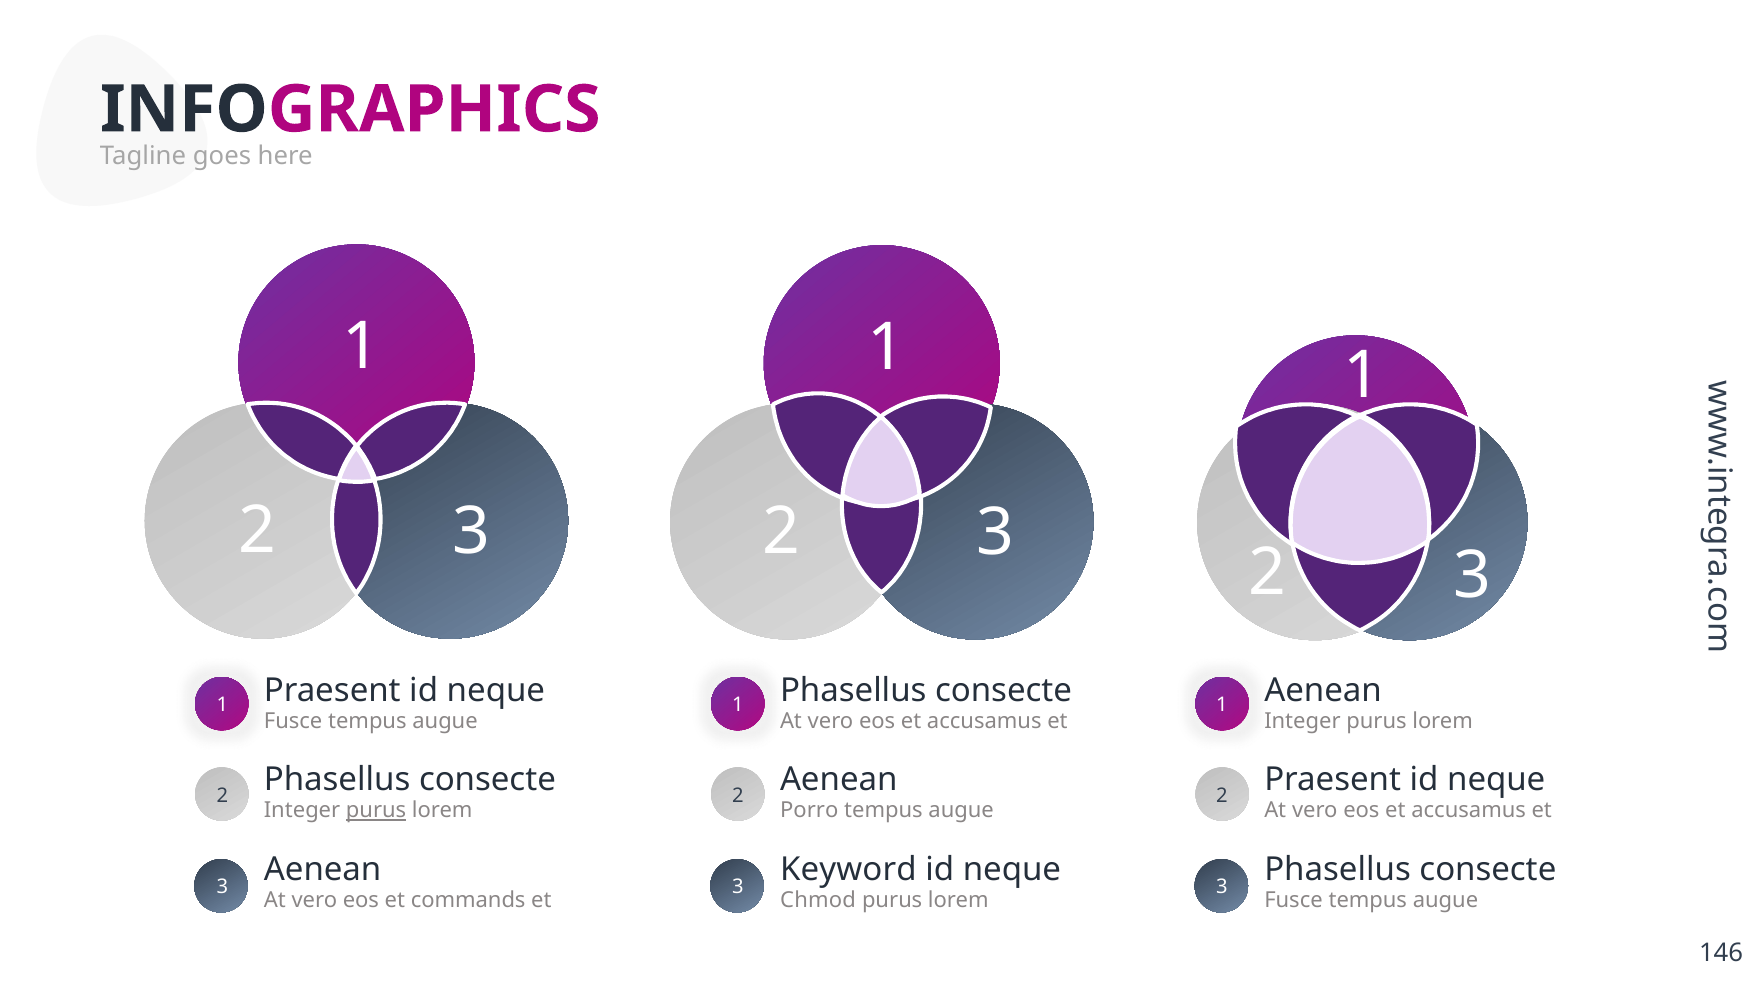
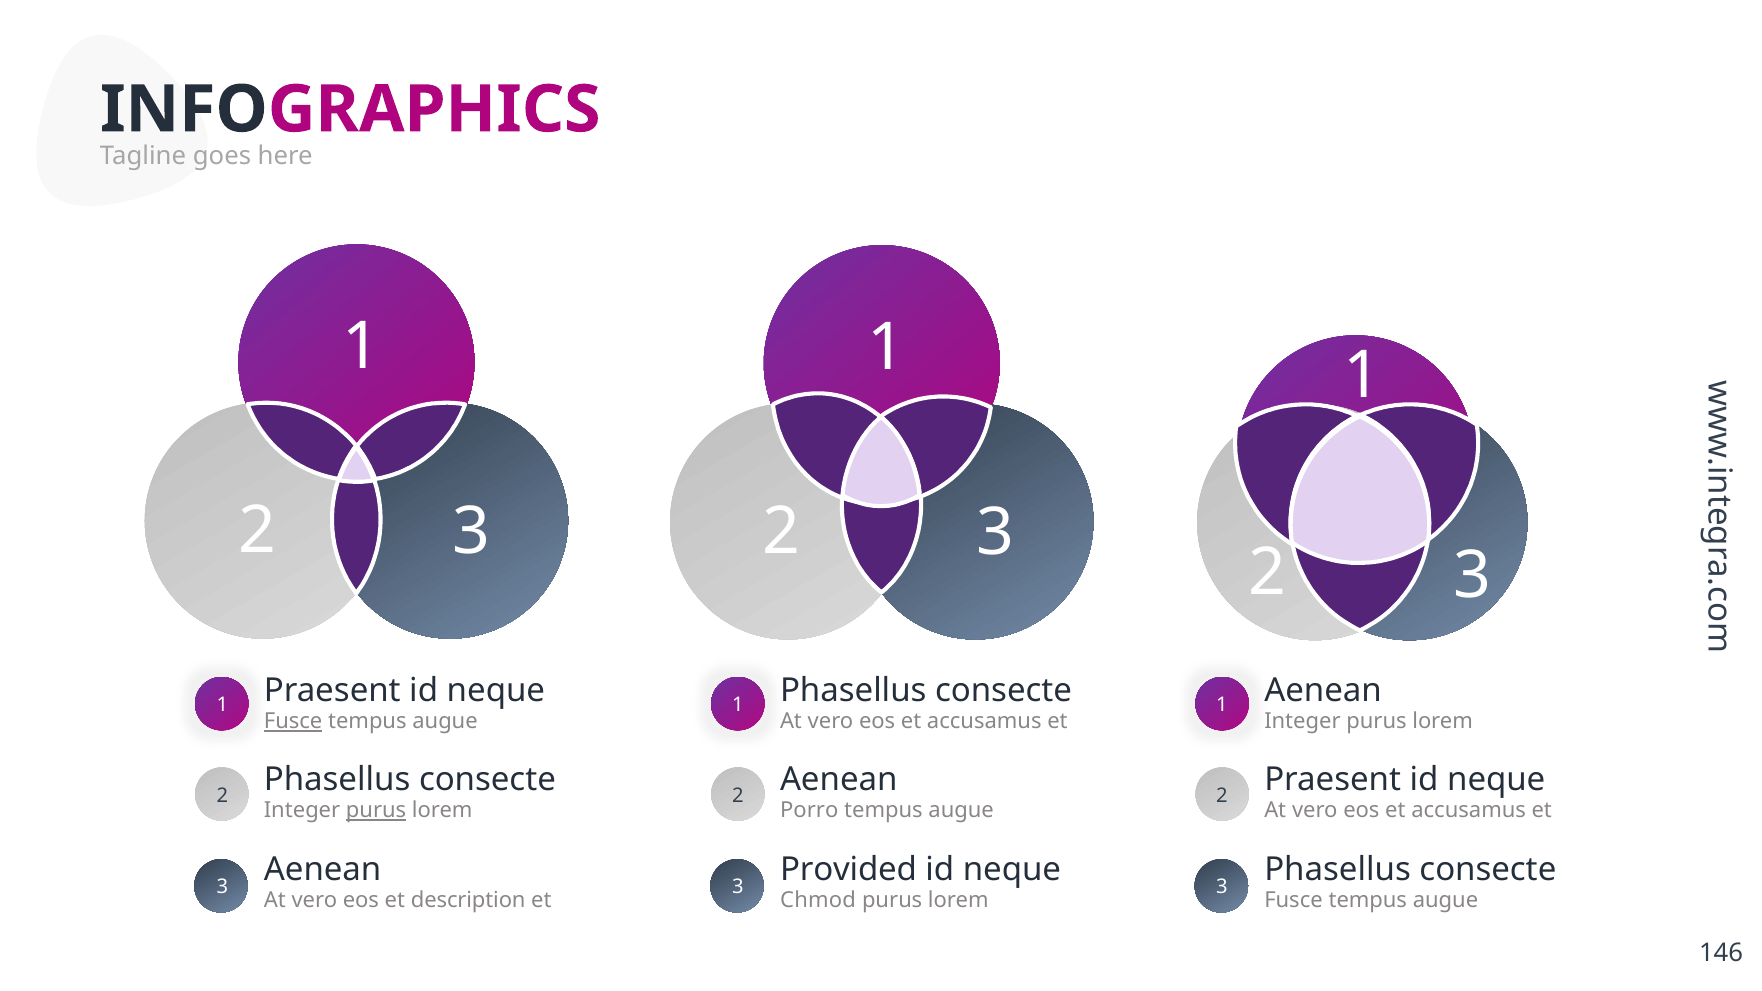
Fusce at (293, 721) underline: none -> present
Keyword: Keyword -> Provided
commands: commands -> description
